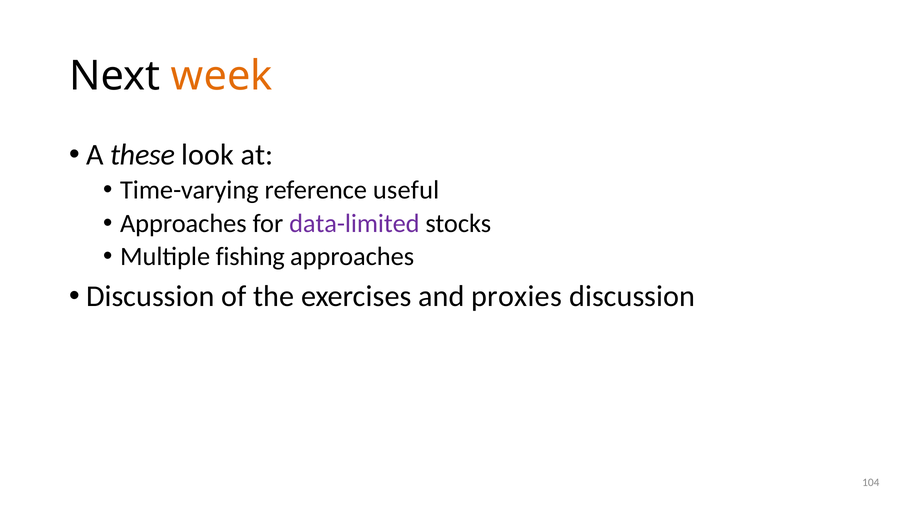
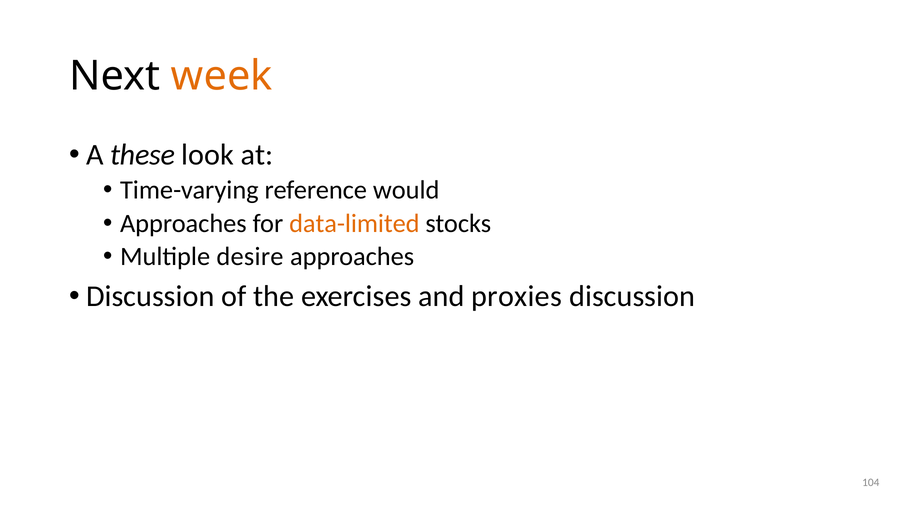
useful: useful -> would
data-limited colour: purple -> orange
fishing: fishing -> desire
